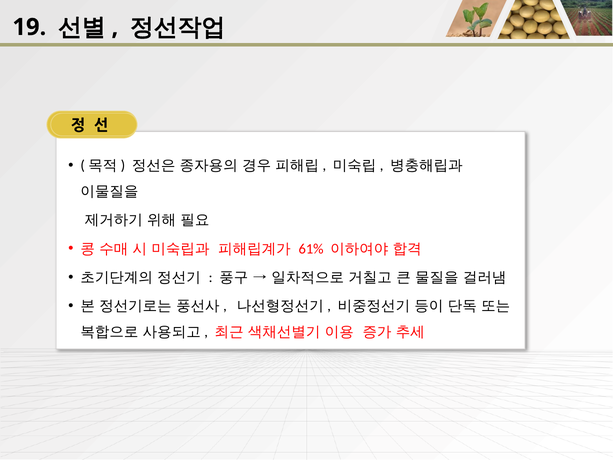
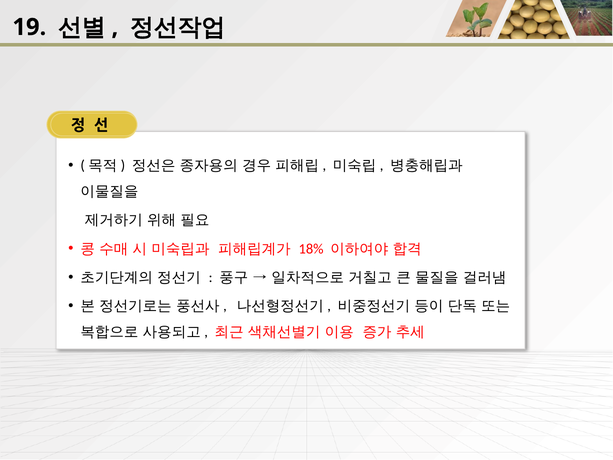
61%: 61% -> 18%
